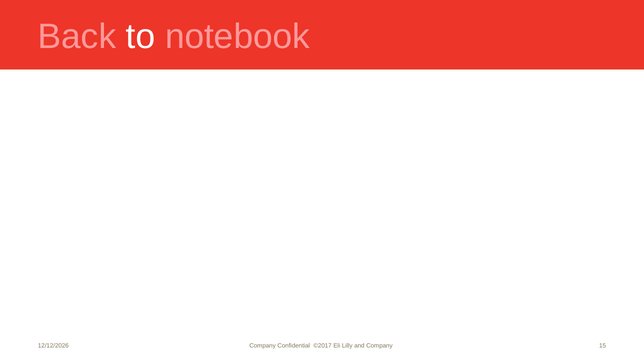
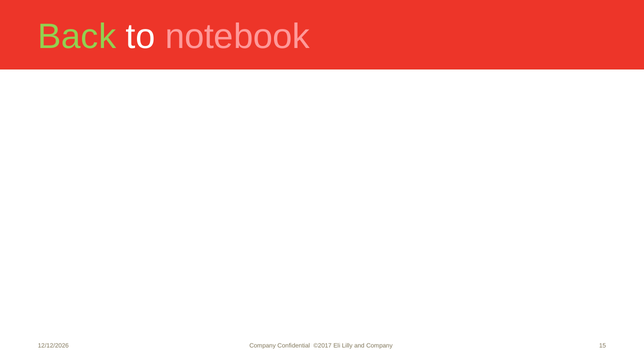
Back colour: pink -> light green
